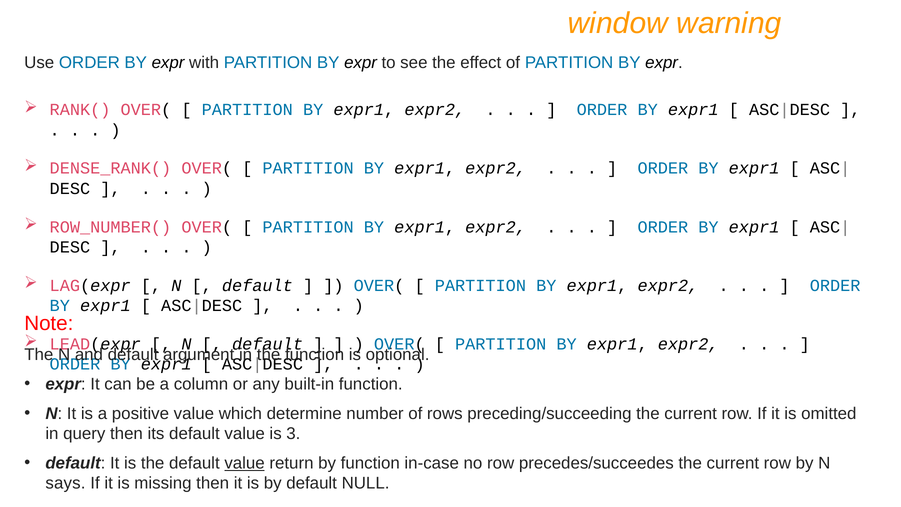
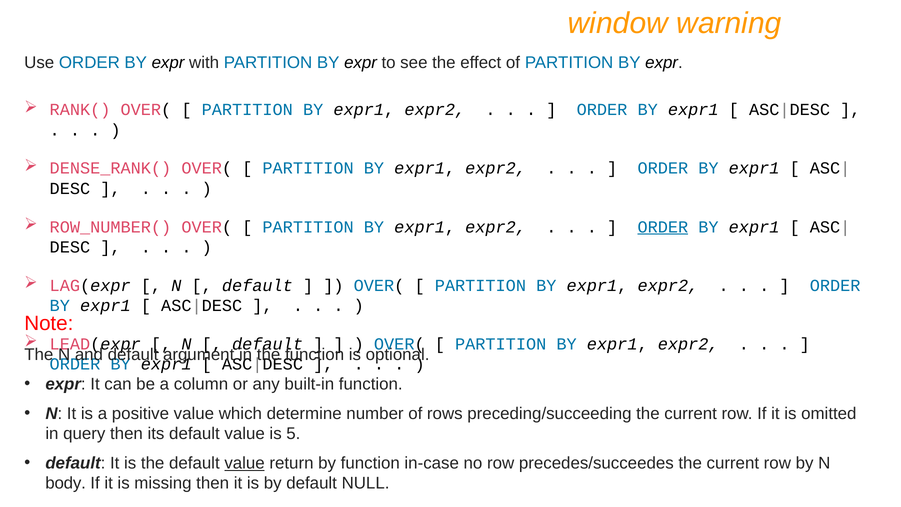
ORDER at (663, 227) underline: none -> present
3: 3 -> 5
says: says -> body
